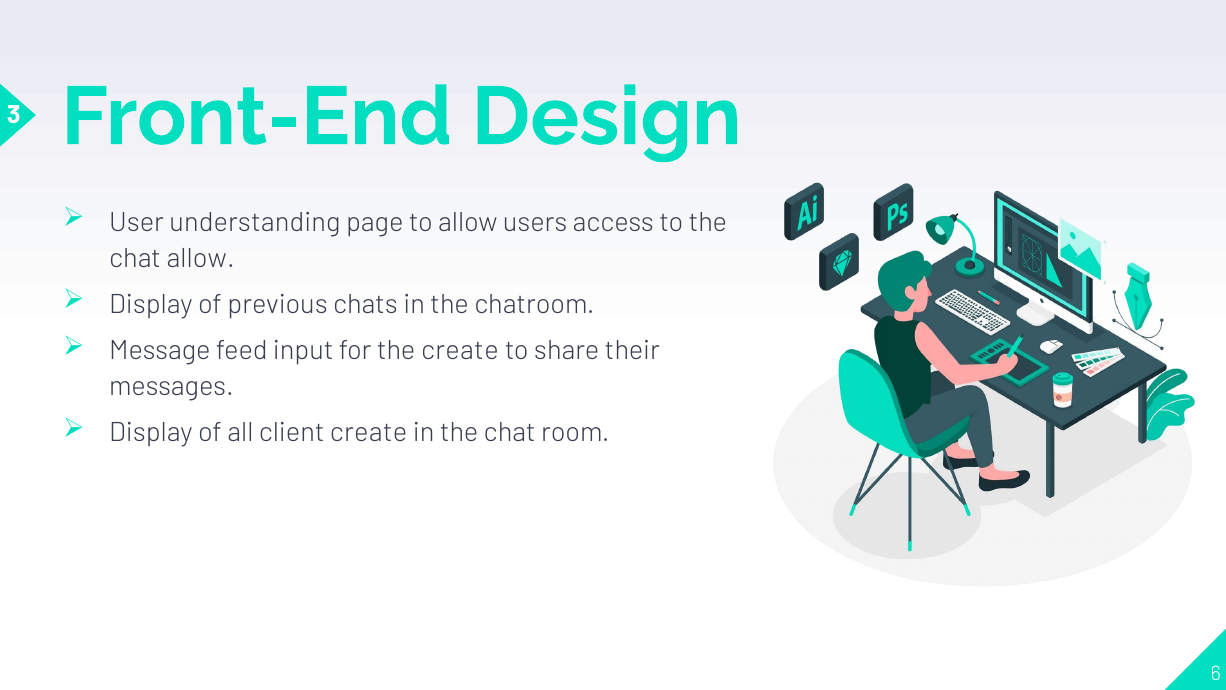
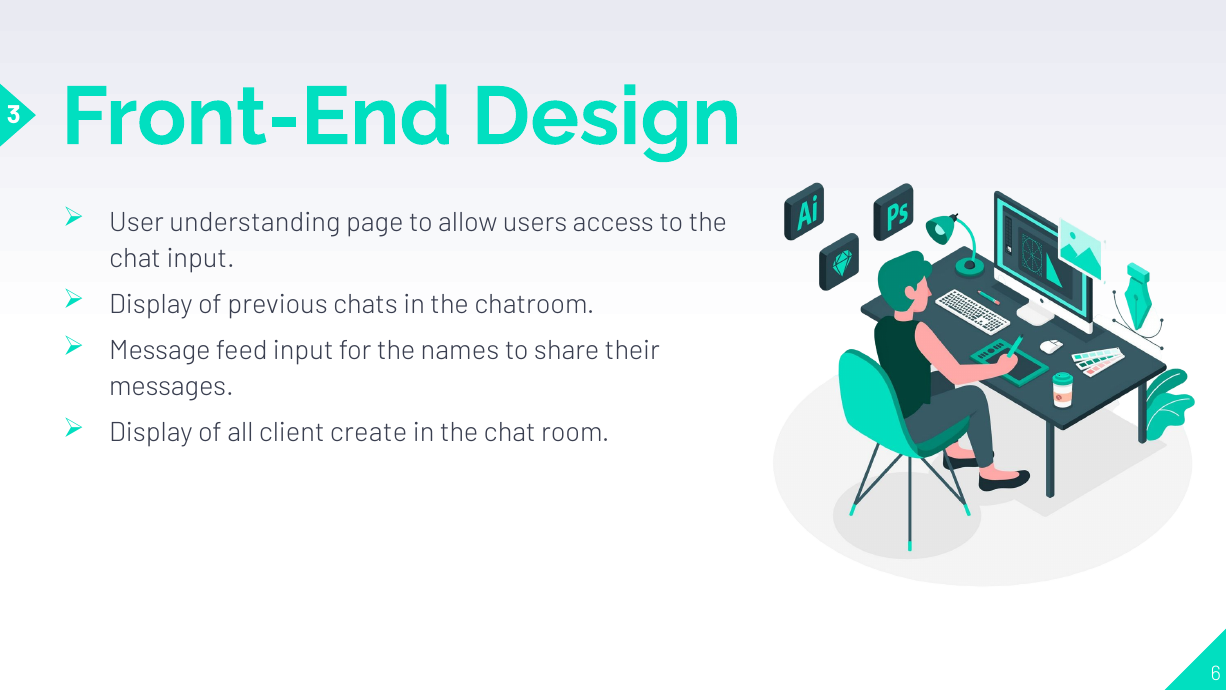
chat allow: allow -> input
the create: create -> names
